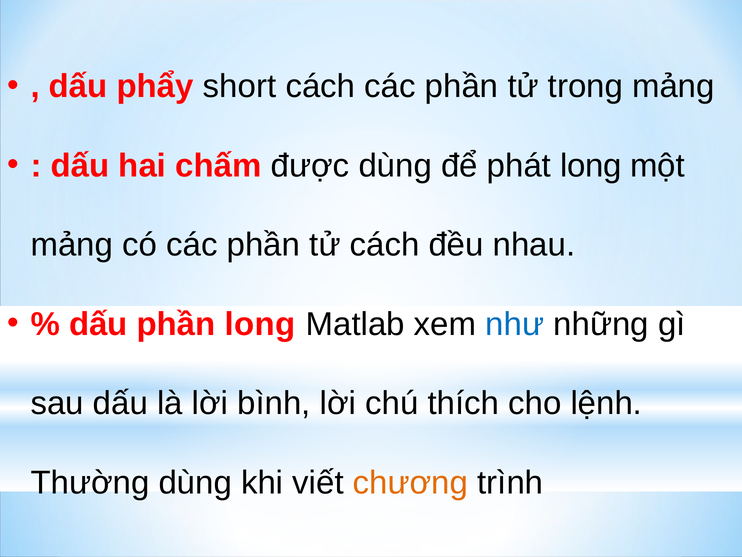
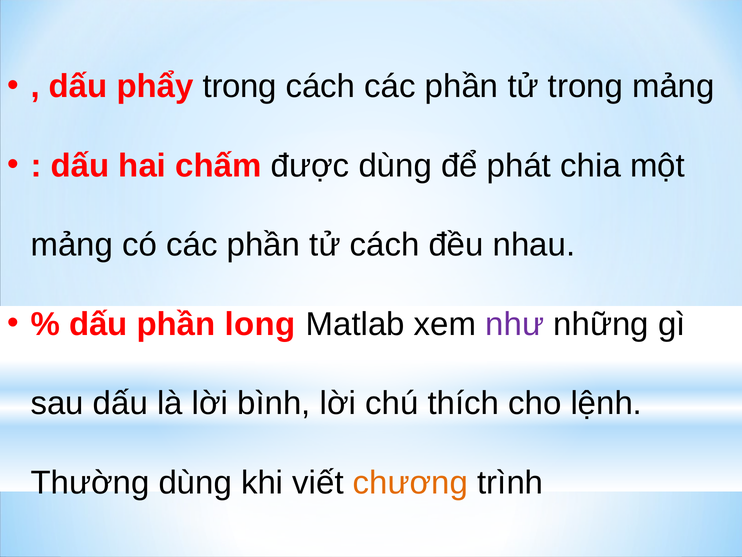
phẩy short: short -> trong
phát long: long -> chia
như colour: blue -> purple
